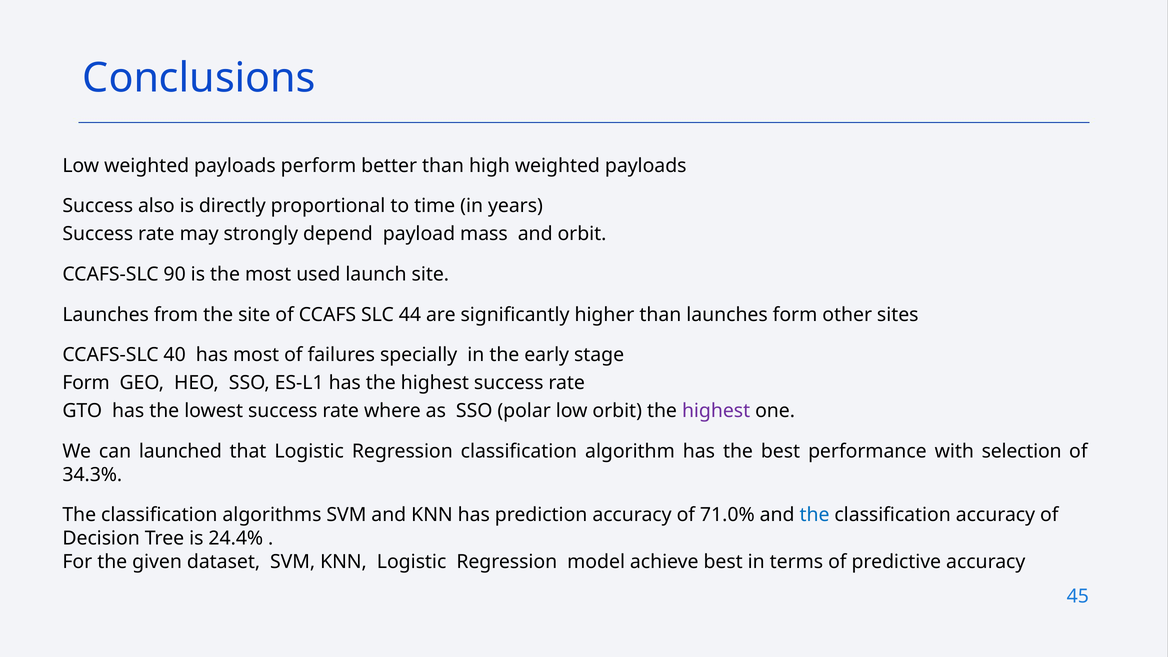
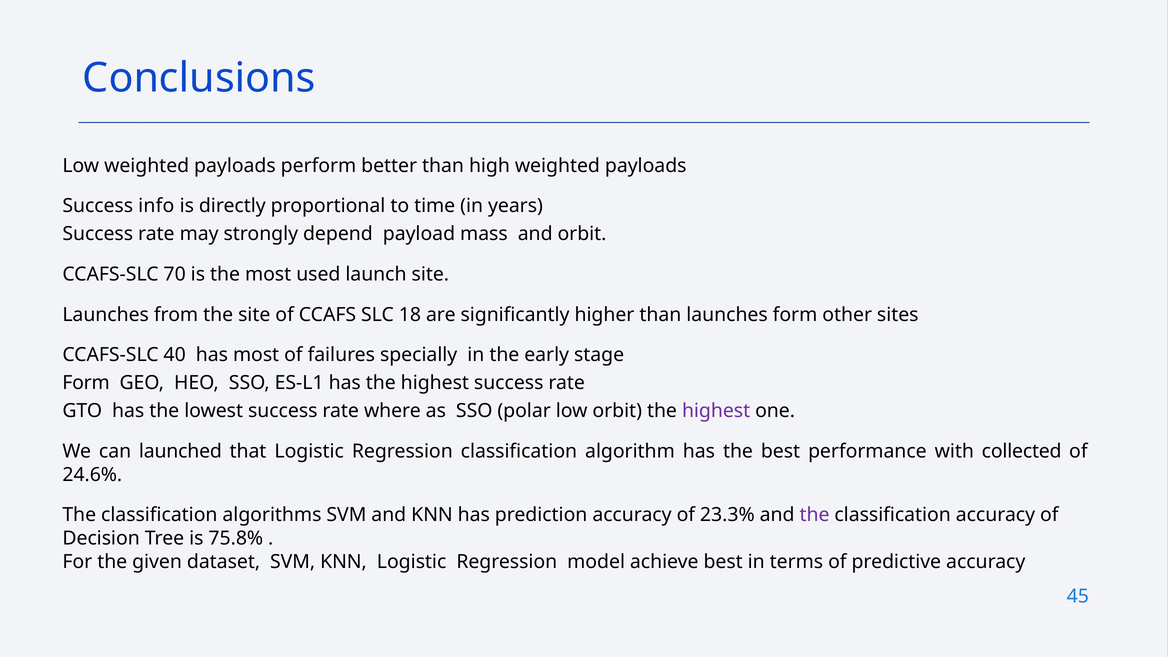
also: also -> info
90: 90 -> 70
44: 44 -> 18
selection: selection -> collected
34.3%: 34.3% -> 24.6%
71.0%: 71.0% -> 23.3%
the at (815, 515) colour: blue -> purple
24.4%: 24.4% -> 75.8%
